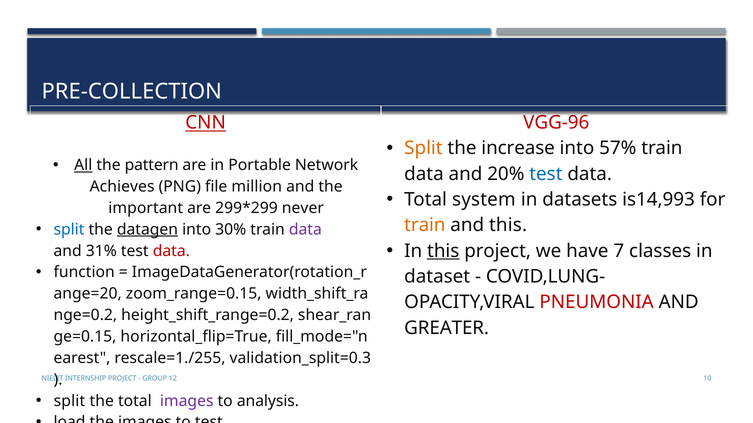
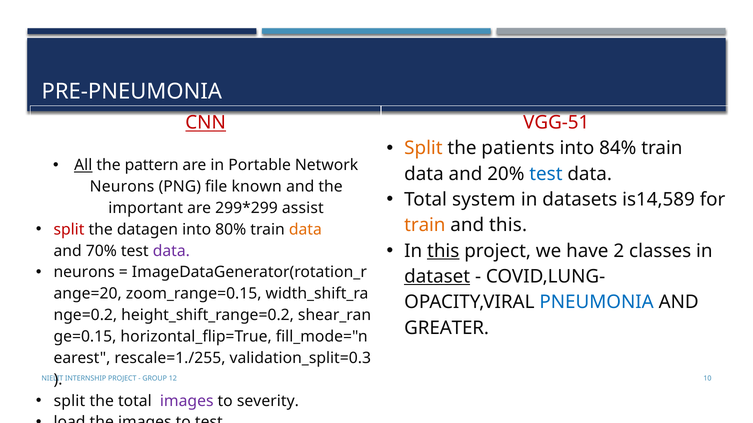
PRE-COLLECTION: PRE-COLLECTION -> PRE-PNEUMONIA
VGG-96: VGG-96 -> VGG-51
increase: increase -> patients
57%: 57% -> 84%
Achieves at (122, 187): Achieves -> Neurons
million: million -> known
is14,993: is14,993 -> is14,589
never: never -> assist
split at (69, 230) colour: blue -> red
datagen underline: present -> none
30%: 30% -> 80%
data at (305, 230) colour: purple -> orange
7 at (619, 251): 7 -> 2
31%: 31% -> 70%
data at (171, 251) colour: red -> purple
function at (84, 273): function -> neurons
dataset at (437, 277) underline: none -> present
PNEUMONIA colour: red -> blue
analysis: analysis -> severity
